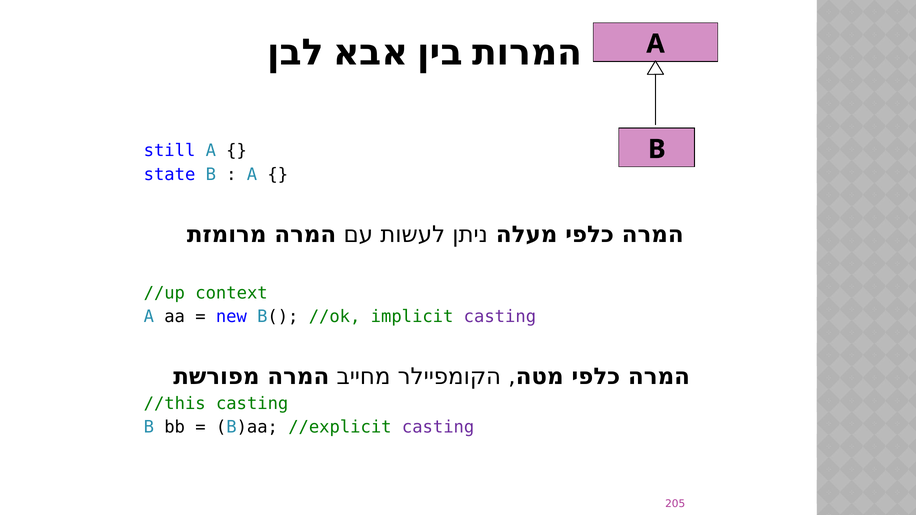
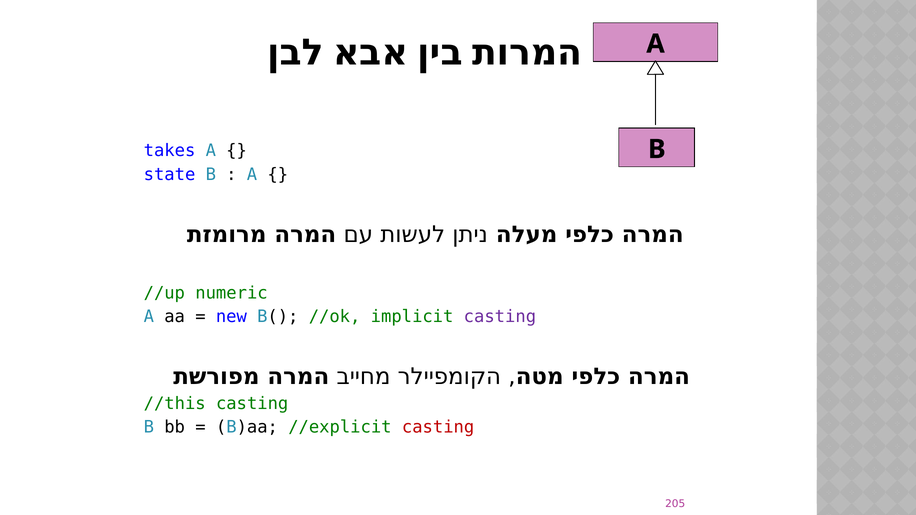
still: still -> takes
context: context -> numeric
casting at (438, 427) colour: purple -> red
